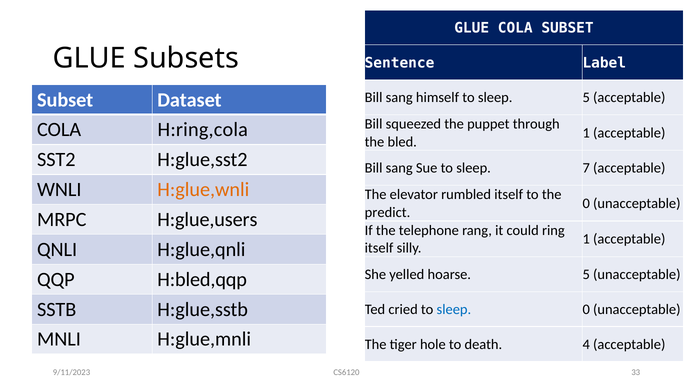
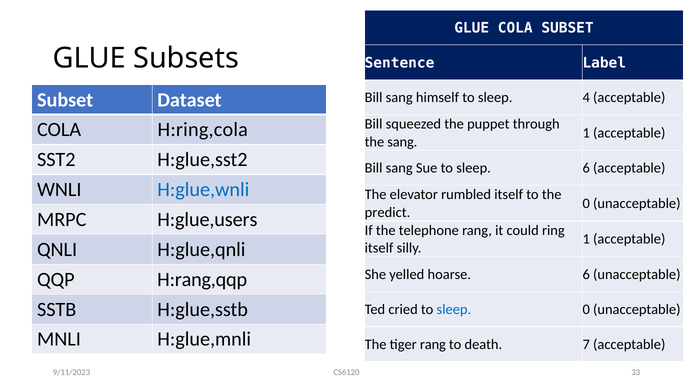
sleep 5: 5 -> 4
the bled: bled -> sang
sleep 7: 7 -> 6
H:glue,wnli colour: orange -> blue
hoarse 5: 5 -> 6
H:bled,qqp: H:bled,qqp -> H:rang,qqp
tiger hole: hole -> rang
4: 4 -> 7
